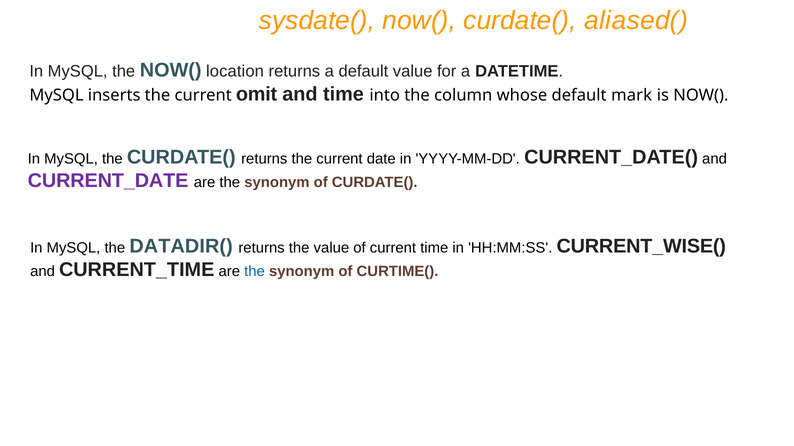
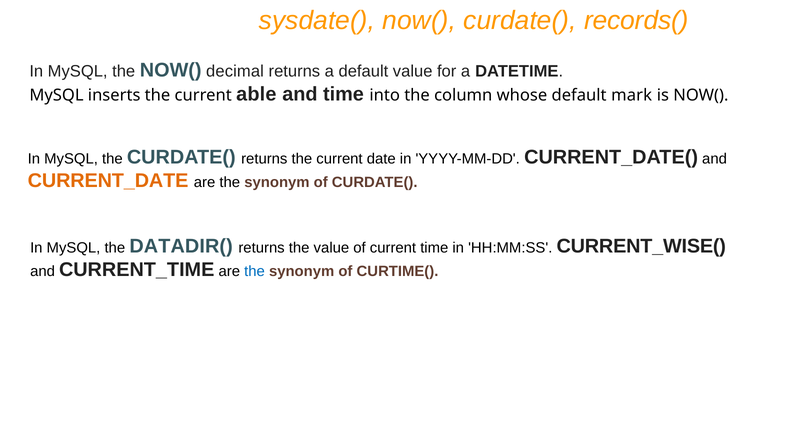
aliased(: aliased( -> records(
location: location -> decimal
omit: omit -> able
CURRENT_DATE colour: purple -> orange
